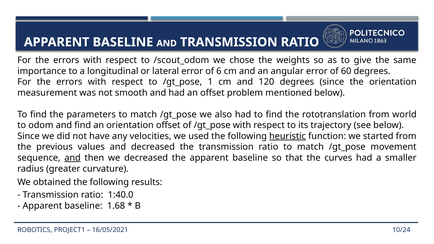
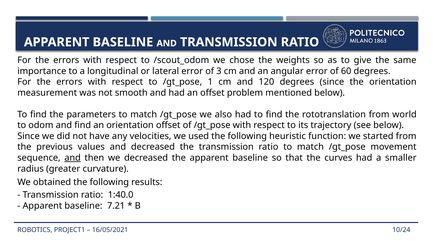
6: 6 -> 3
heuristic underline: present -> none
1.68: 1.68 -> 7.21
